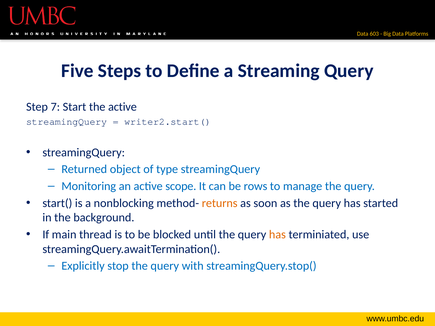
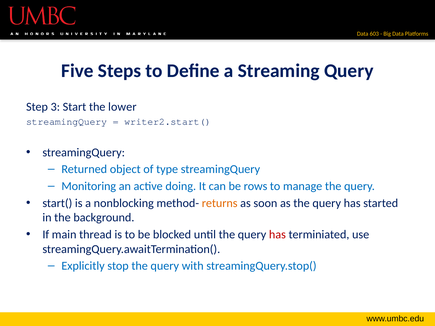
7: 7 -> 3
the active: active -> lower
scope: scope -> doing
has at (277, 235) colour: orange -> red
